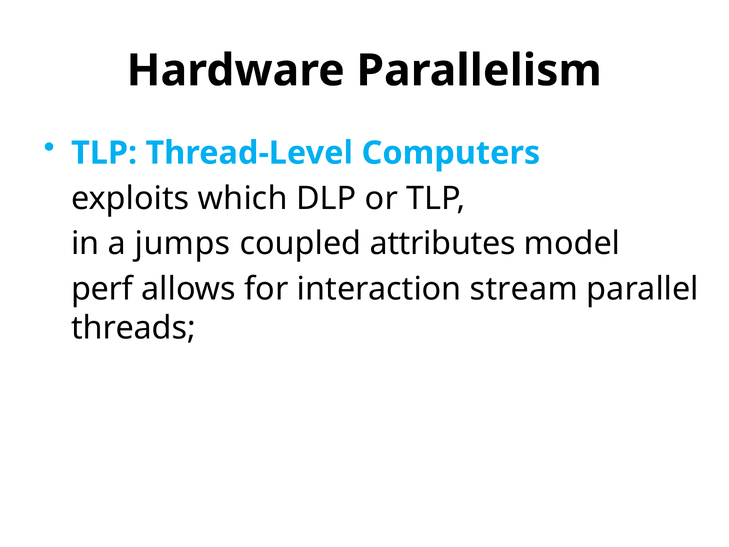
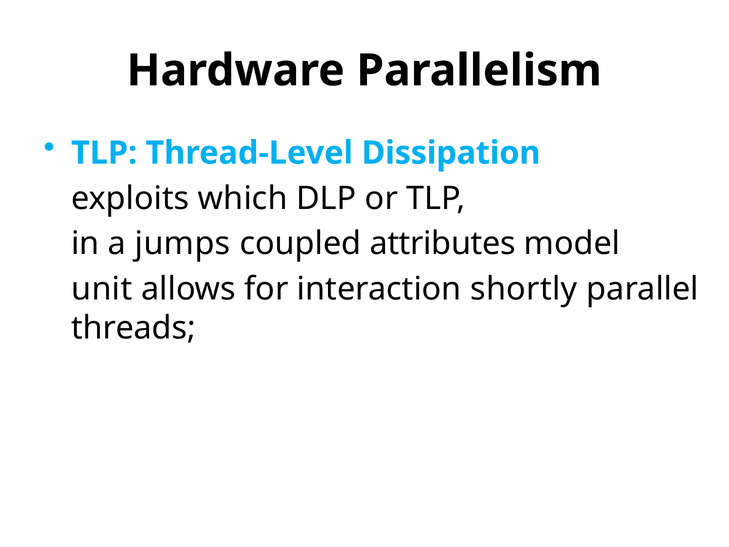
Computers: Computers -> Dissipation
perf: perf -> unit
stream: stream -> shortly
